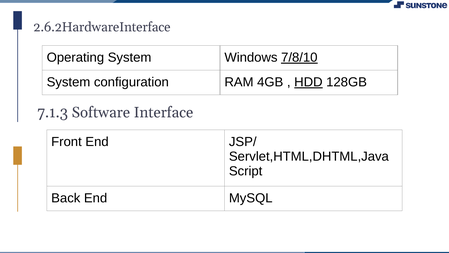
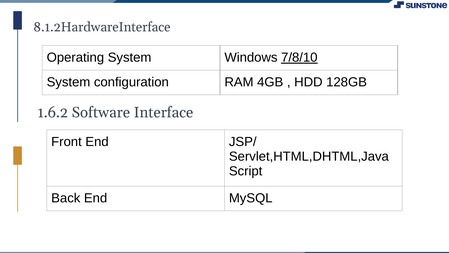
2.6.2HardwareInterface: 2.6.2HardwareInterface -> 8.1.2HardwareInterface
HDD underline: present -> none
7.1.3: 7.1.3 -> 1.6.2
